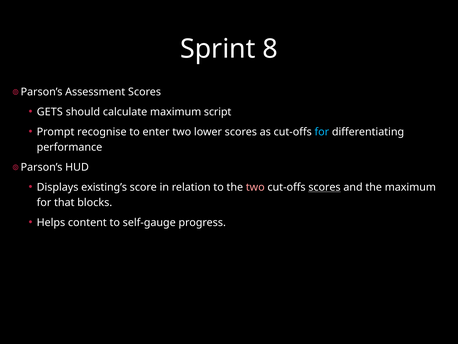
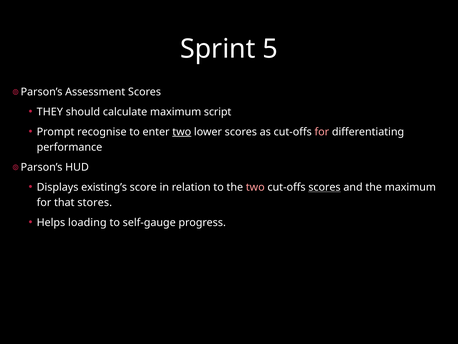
8: 8 -> 5
GETS: GETS -> THEY
two at (182, 132) underline: none -> present
for at (322, 132) colour: light blue -> pink
blocks: blocks -> stores
content: content -> loading
